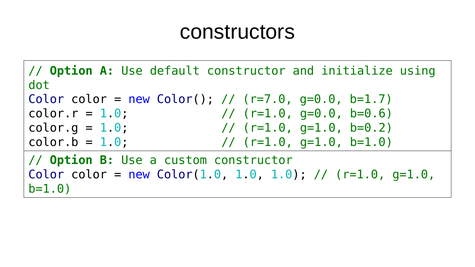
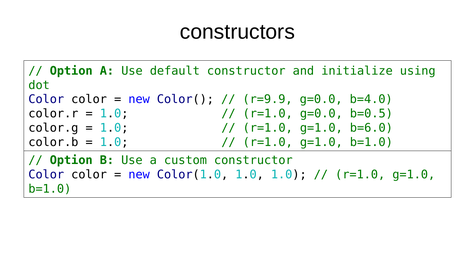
r=7.0: r=7.0 -> r=9.9
b=1.7: b=1.7 -> b=4.0
b=0.6: b=0.6 -> b=0.5
b=0.2: b=0.2 -> b=6.0
